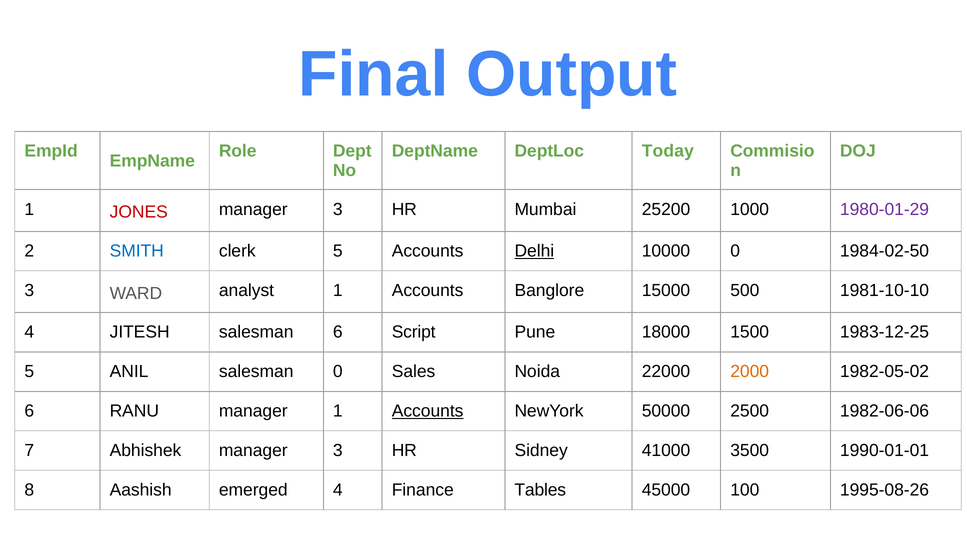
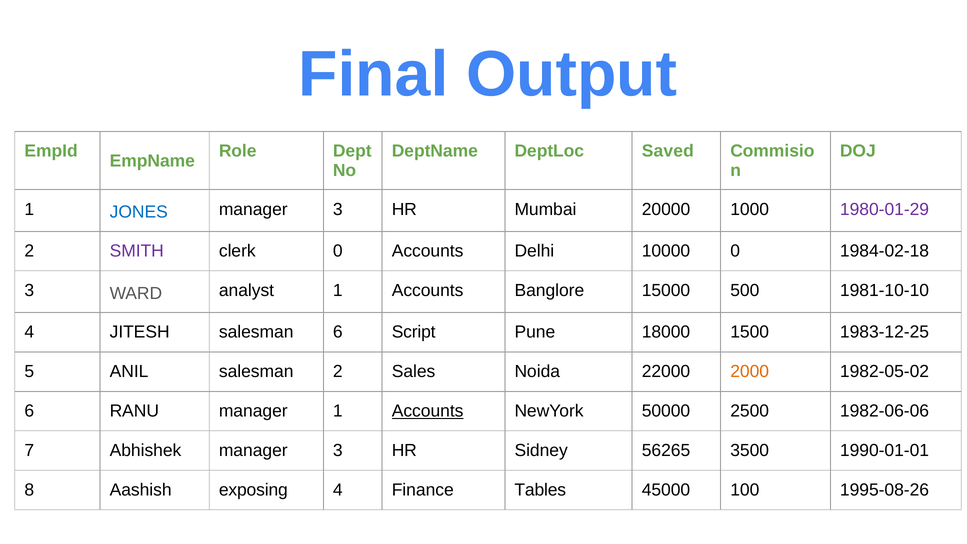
Today: Today -> Saved
JONES colour: red -> blue
25200: 25200 -> 20000
SMITH colour: blue -> purple
clerk 5: 5 -> 0
Delhi underline: present -> none
1984-02-50: 1984-02-50 -> 1984-02-18
salesman 0: 0 -> 2
41000: 41000 -> 56265
emerged: emerged -> exposing
